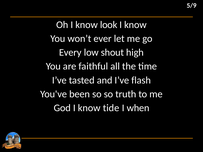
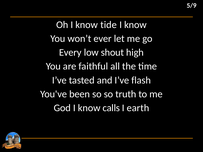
look: look -> tide
tide: tide -> calls
when: when -> earth
